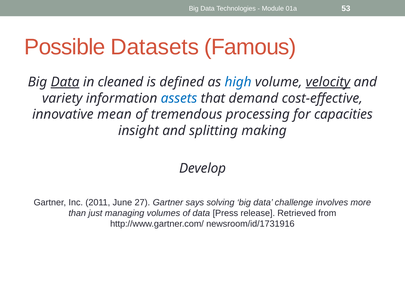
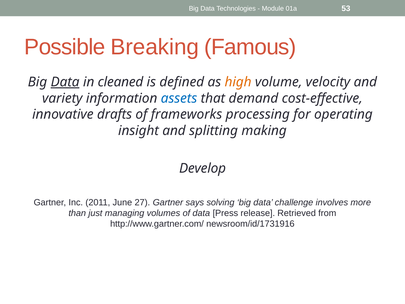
Datasets: Datasets -> Breaking
high colour: blue -> orange
velocity underline: present -> none
mean: mean -> drafts
tremendous: tremendous -> frameworks
capacities: capacities -> operating
